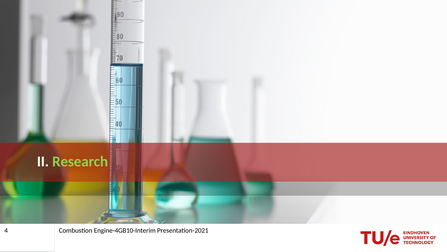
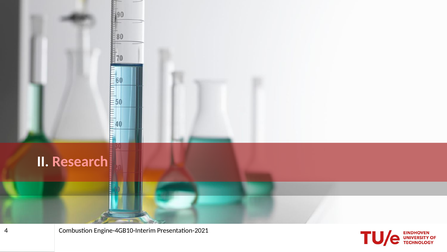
Research colour: light green -> pink
